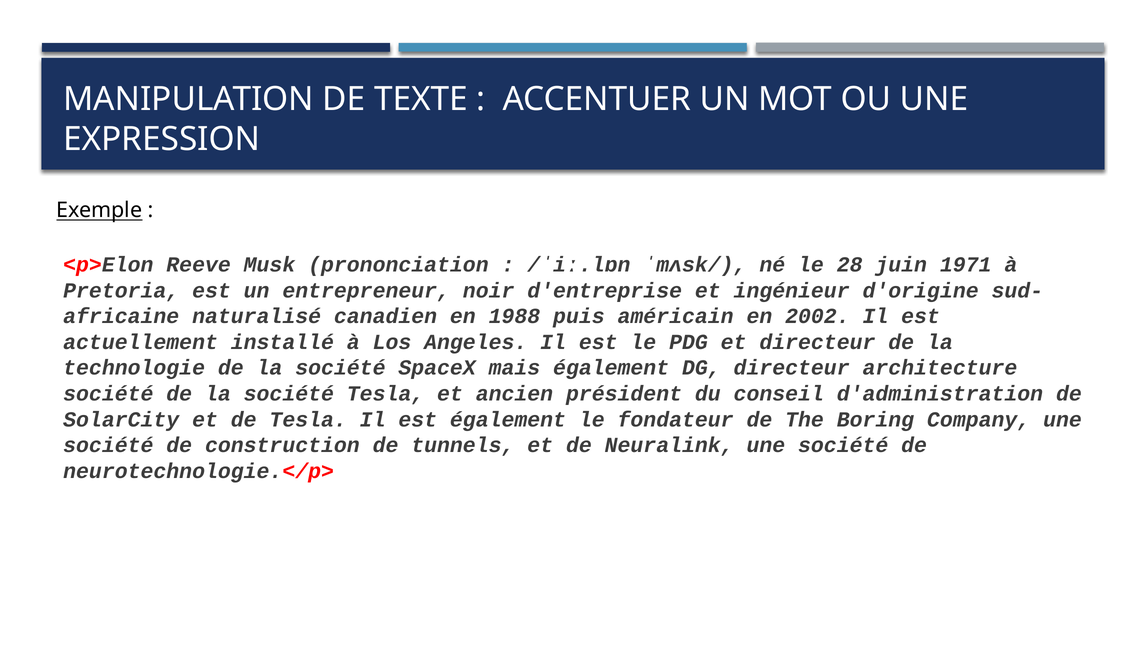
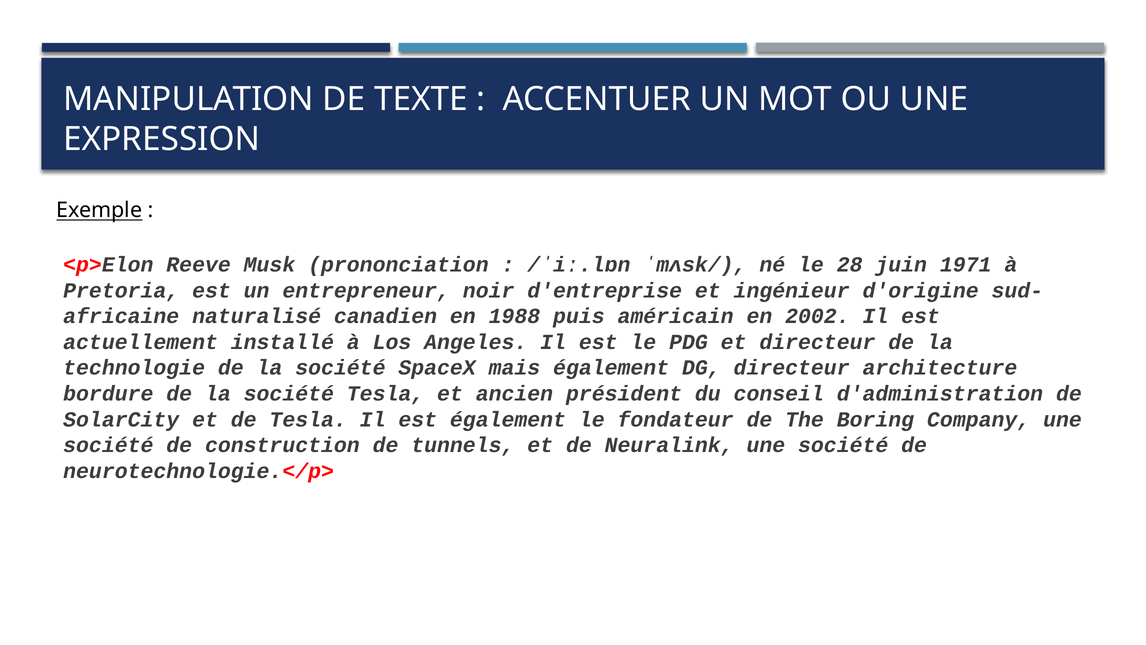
société at (108, 393): société -> bordure
